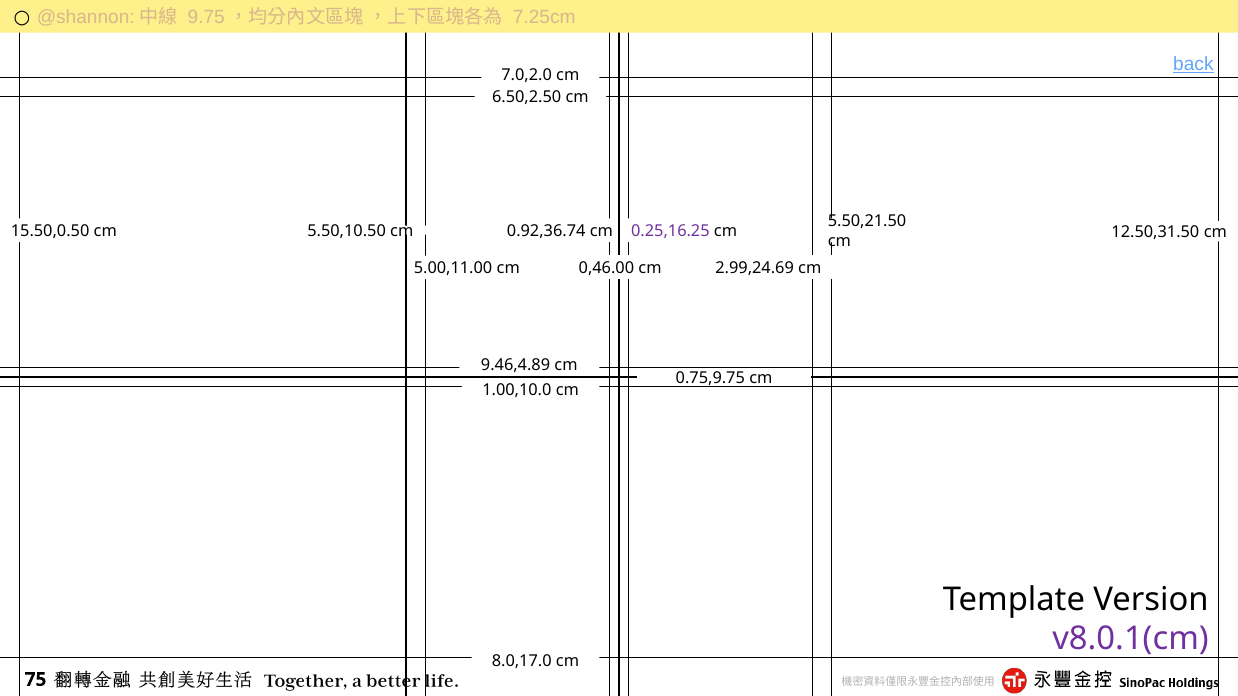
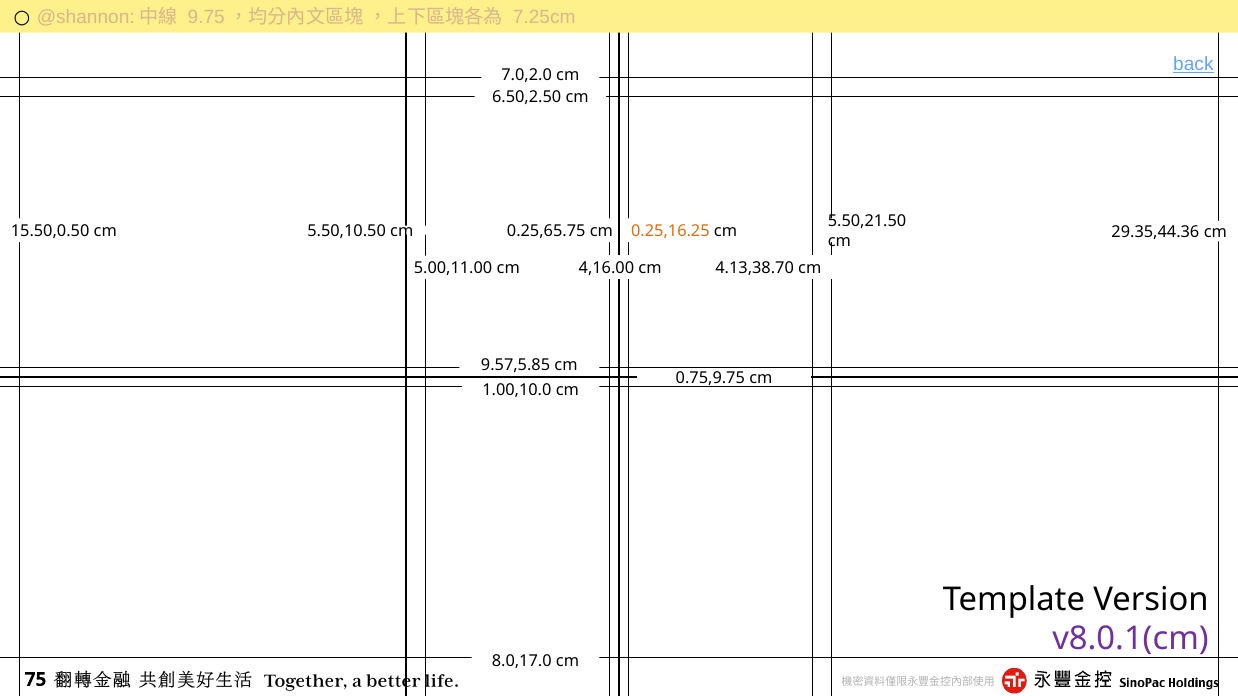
0.92,36.74: 0.92,36.74 -> 0.25,65.75
0.25,16.25 colour: purple -> orange
12.50,31.50: 12.50,31.50 -> 29.35,44.36
0,46.00: 0,46.00 -> 4,16.00
2.99,24.69: 2.99,24.69 -> 4.13,38.70
9.46,4.89: 9.46,4.89 -> 9.57,5.85
